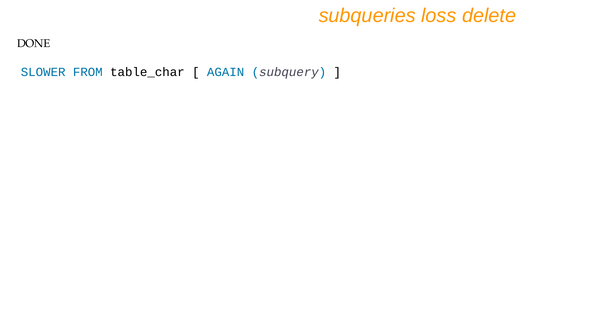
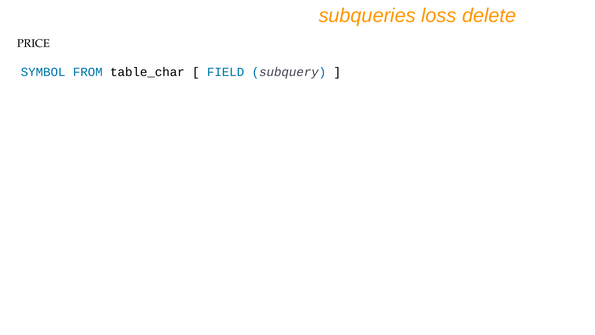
DONE: DONE -> PRICE
SLOWER: SLOWER -> SYMBOL
AGAIN: AGAIN -> FIELD
